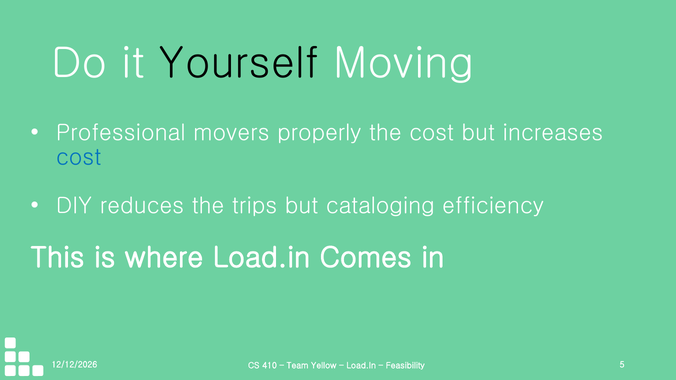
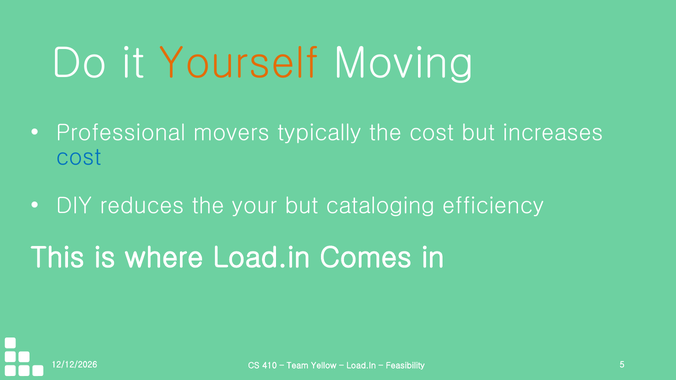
Yourself colour: black -> orange
properly: properly -> typically
trips: trips -> your
